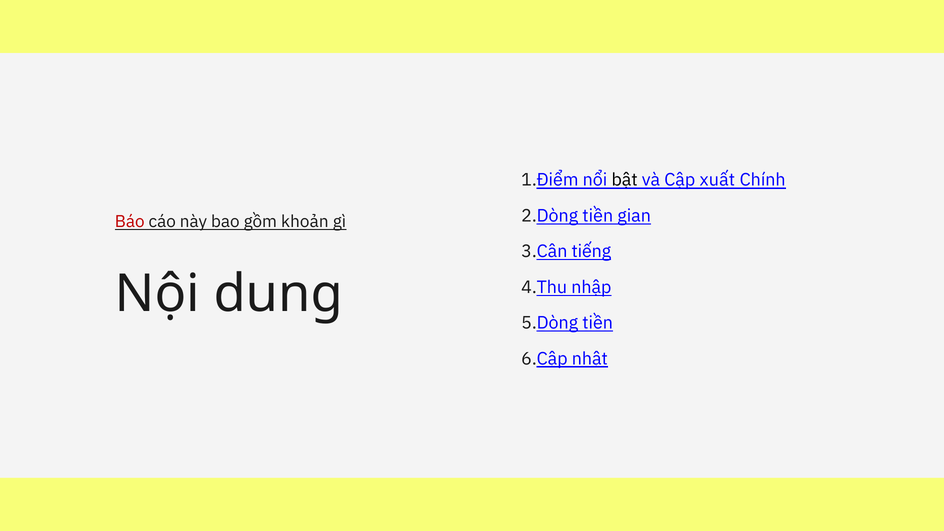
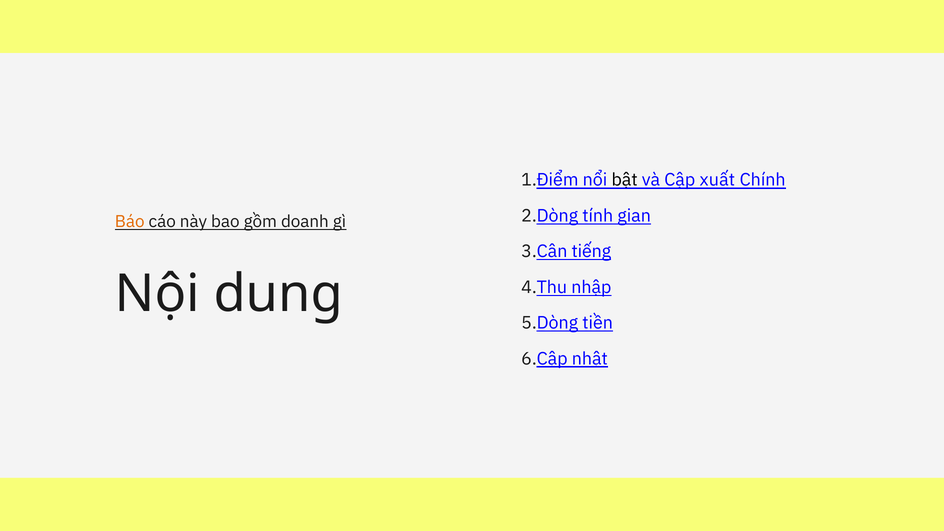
tiền at (598, 216): tiền -> tính
Báo colour: red -> orange
khoản: khoản -> doanh
